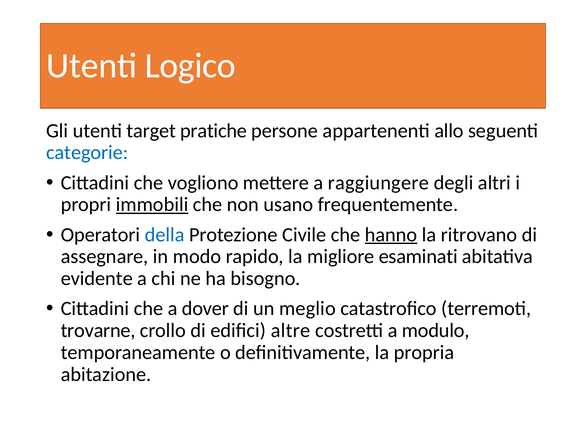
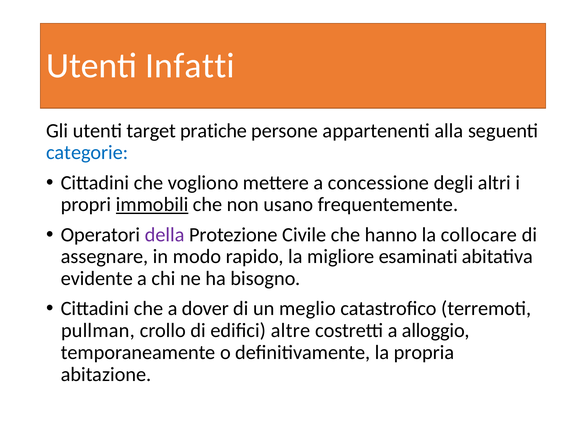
Logico: Logico -> Infatti
allo: allo -> alla
raggiungere: raggiungere -> concessione
della colour: blue -> purple
hanno underline: present -> none
ritrovano: ritrovano -> collocare
trovarne: trovarne -> pullman
modulo: modulo -> alloggio
